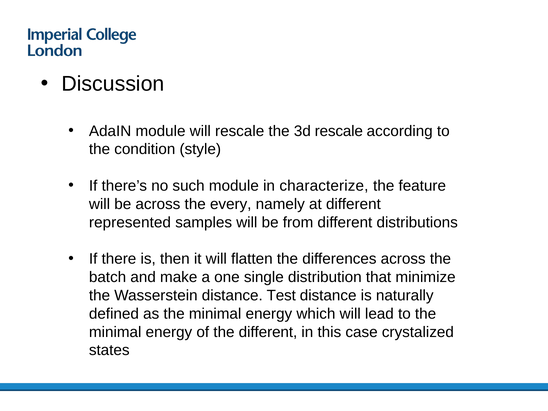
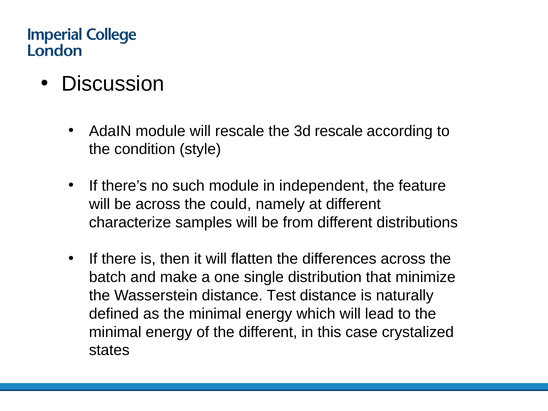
characterize: characterize -> independent
every: every -> could
represented: represented -> characterize
